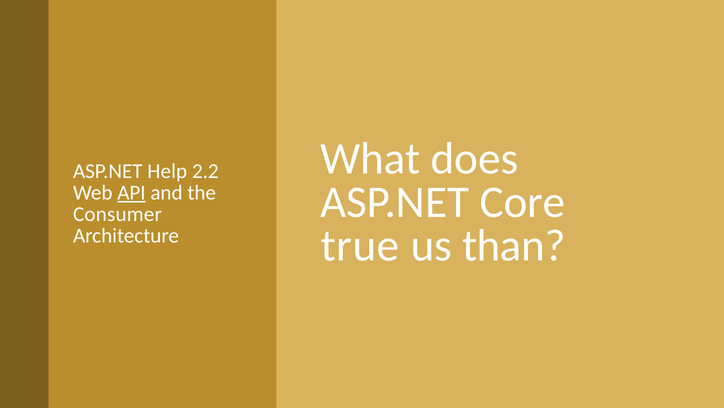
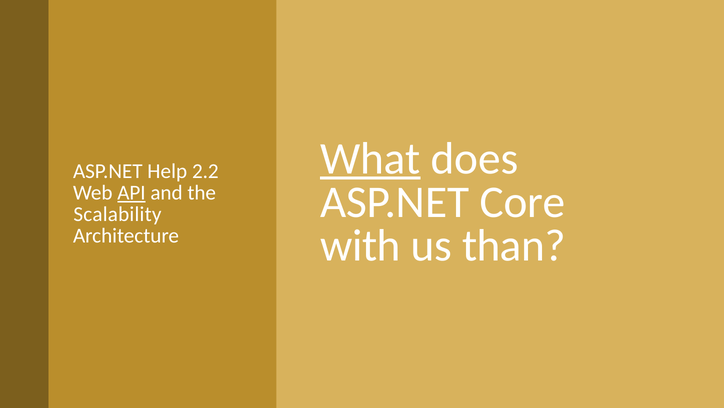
What underline: none -> present
Consumer: Consumer -> Scalability
true: true -> with
